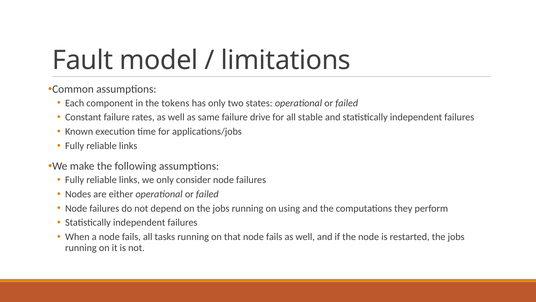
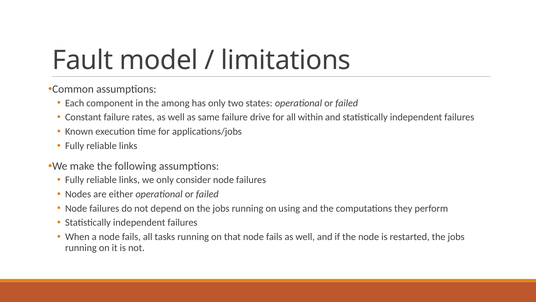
tokens: tokens -> among
stable: stable -> within
